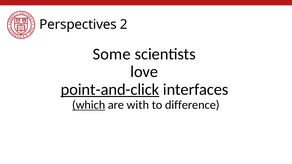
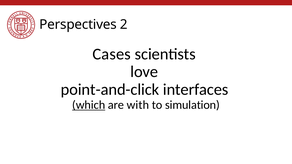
Some: Some -> Cases
point-and-click underline: present -> none
difference: difference -> simulation
